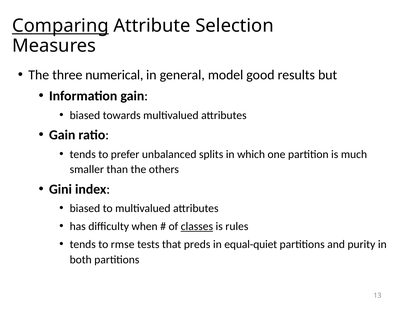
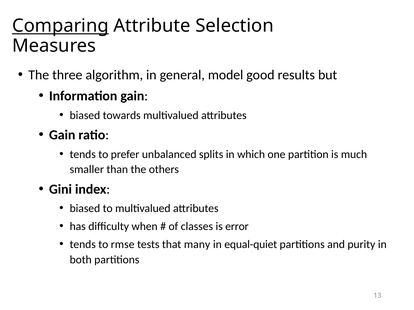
numerical: numerical -> algorithm
classes underline: present -> none
rules: rules -> error
preds: preds -> many
